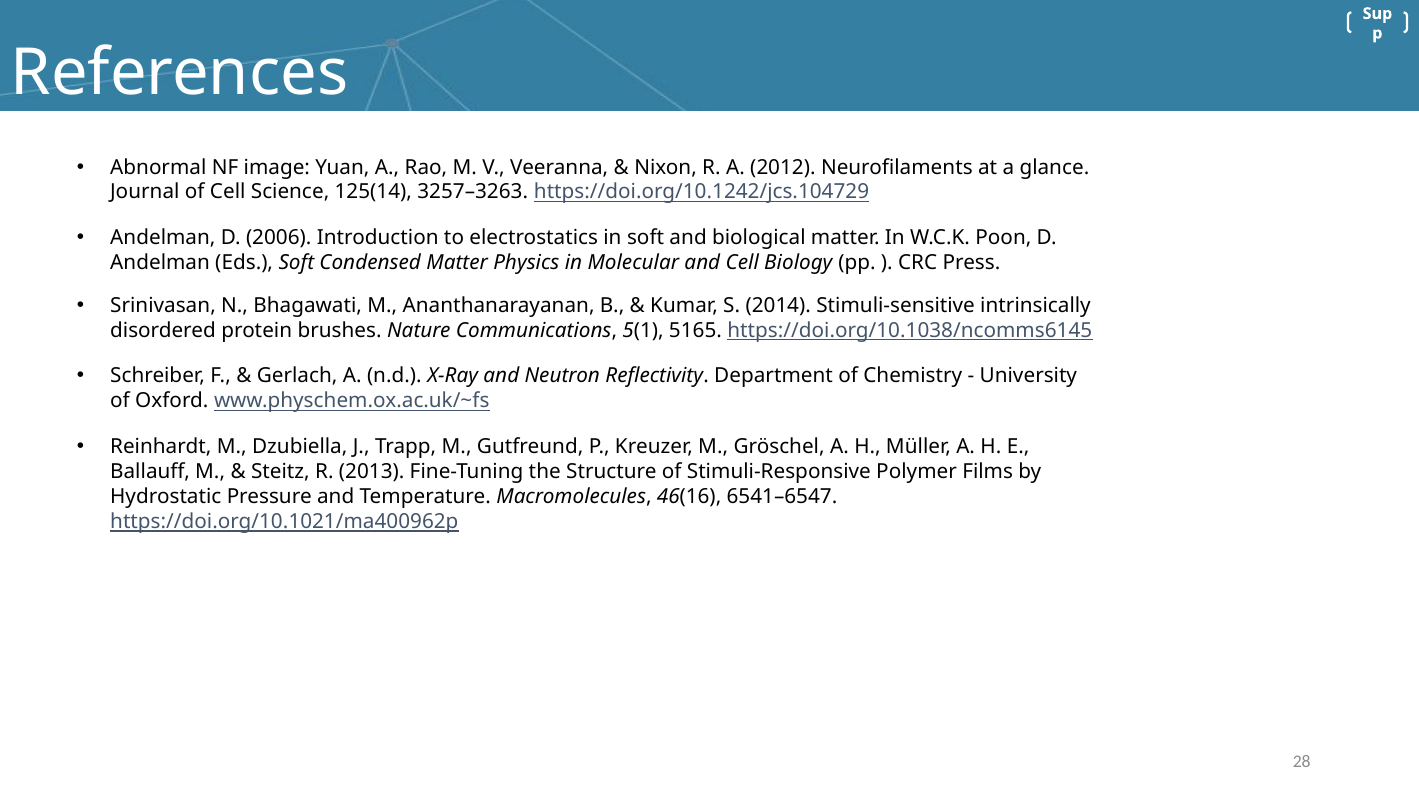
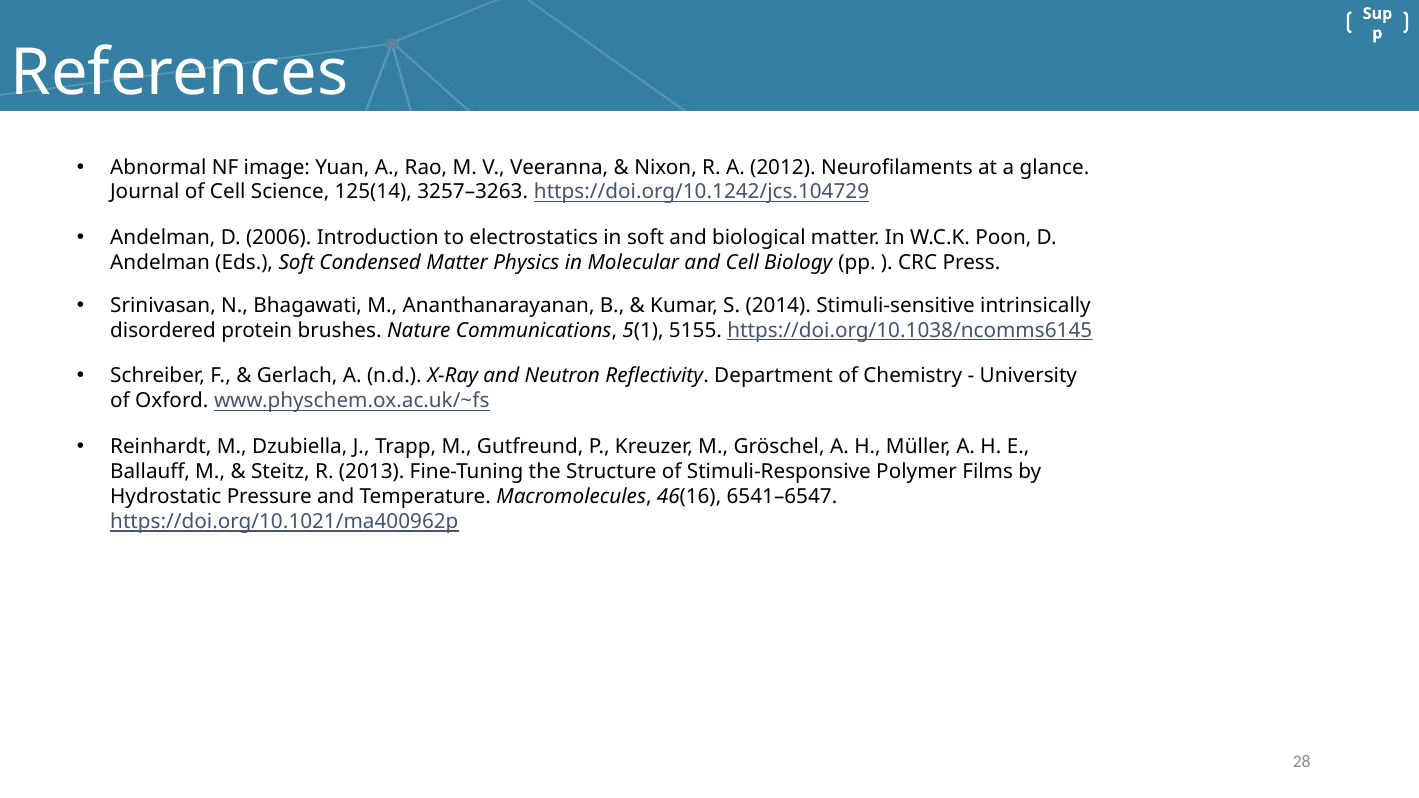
5165: 5165 -> 5155
